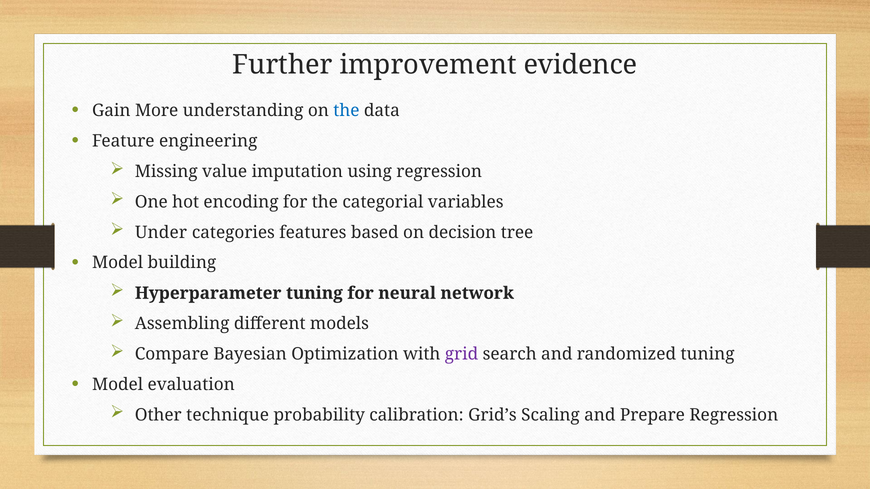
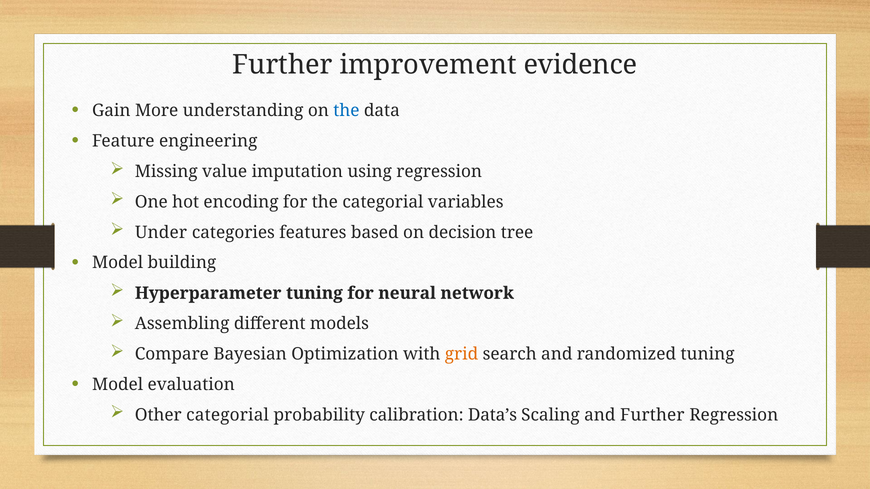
grid colour: purple -> orange
Other technique: technique -> categorial
Grid’s: Grid’s -> Data’s
and Prepare: Prepare -> Further
